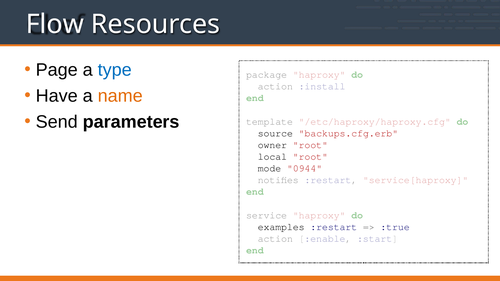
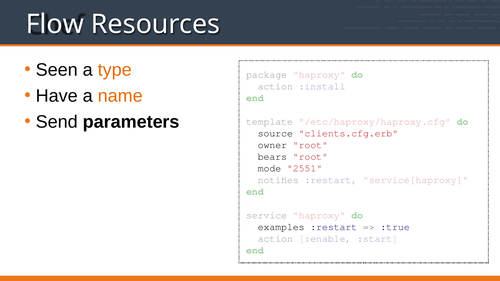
Page: Page -> Seen
type colour: blue -> orange
backups.cfg.erb: backups.cfg.erb -> clients.cfg.erb
local: local -> bears
0944: 0944 -> 2551
